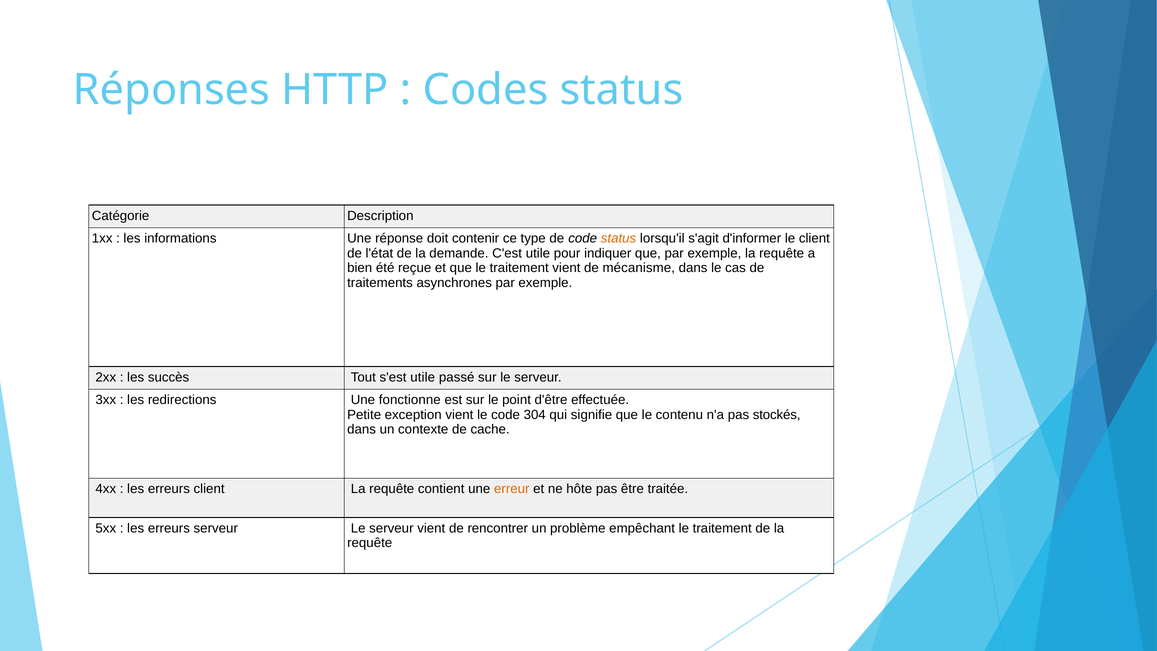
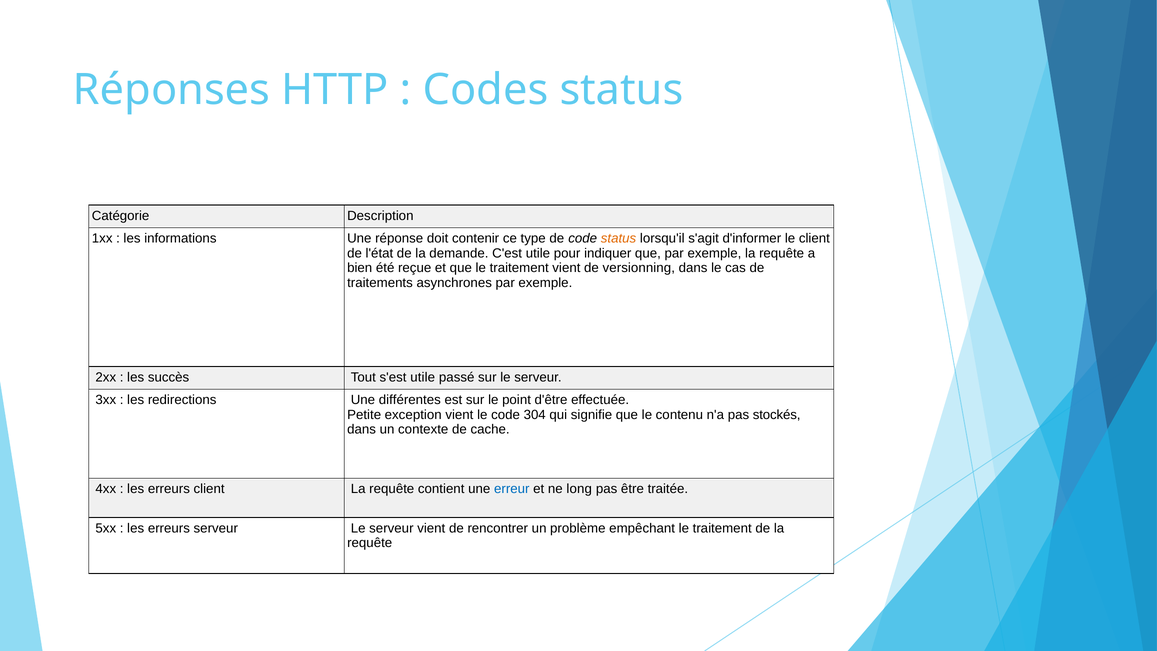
mécanisme: mécanisme -> versionning
fonctionne: fonctionne -> différentes
erreur colour: orange -> blue
hôte: hôte -> long
